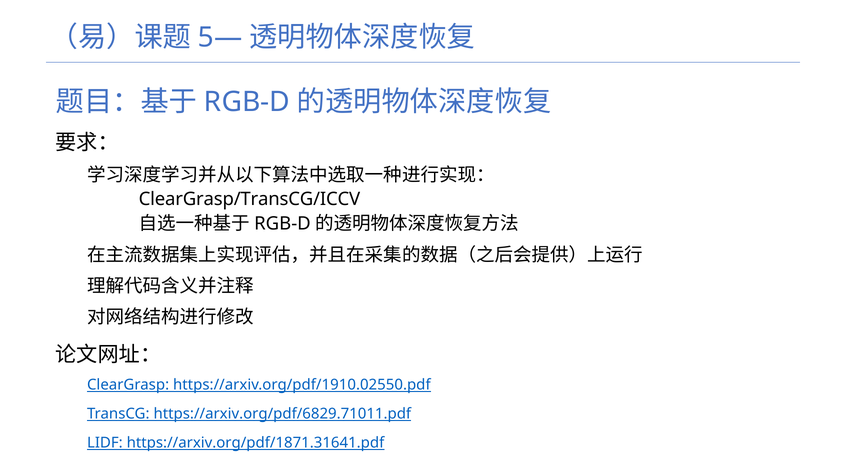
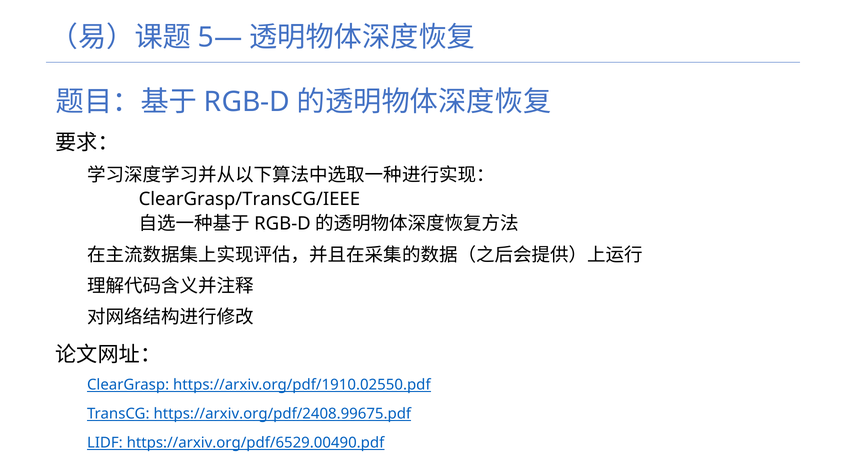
ClearGrasp/TransCG/ICCV: ClearGrasp/TransCG/ICCV -> ClearGrasp/TransCG/IEEE
https://arxiv.org/pdf/6829.71011.pdf: https://arxiv.org/pdf/6829.71011.pdf -> https://arxiv.org/pdf/2408.99675.pdf
https://arxiv.org/pdf/1871.31641.pdf: https://arxiv.org/pdf/1871.31641.pdf -> https://arxiv.org/pdf/6529.00490.pdf
